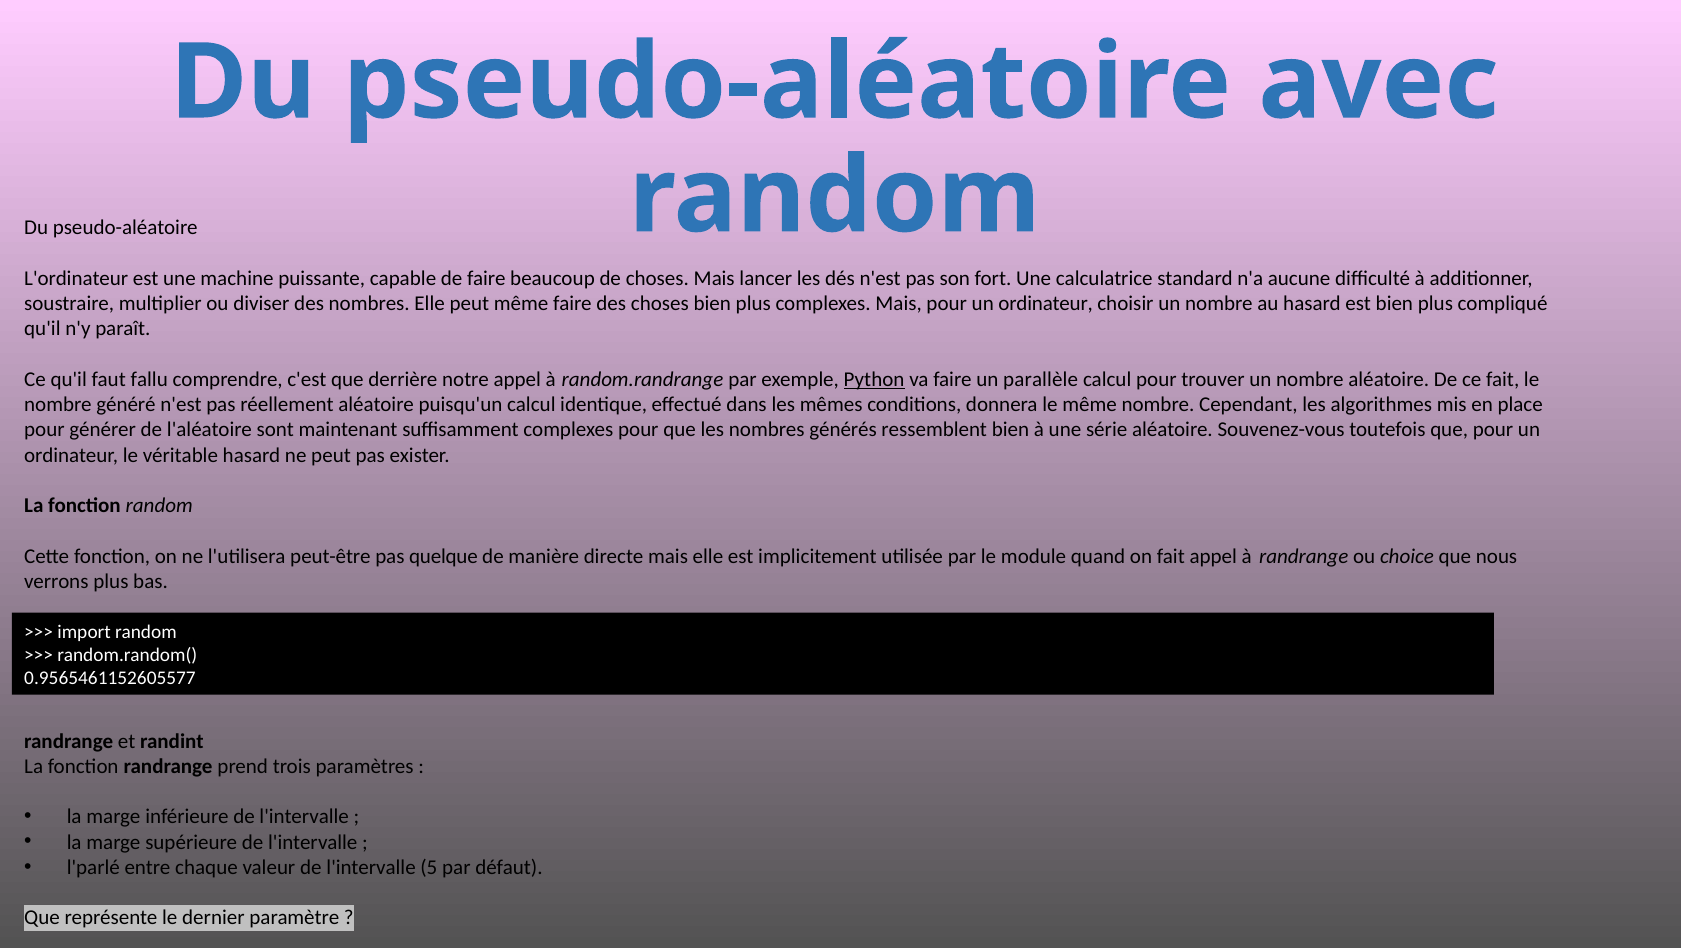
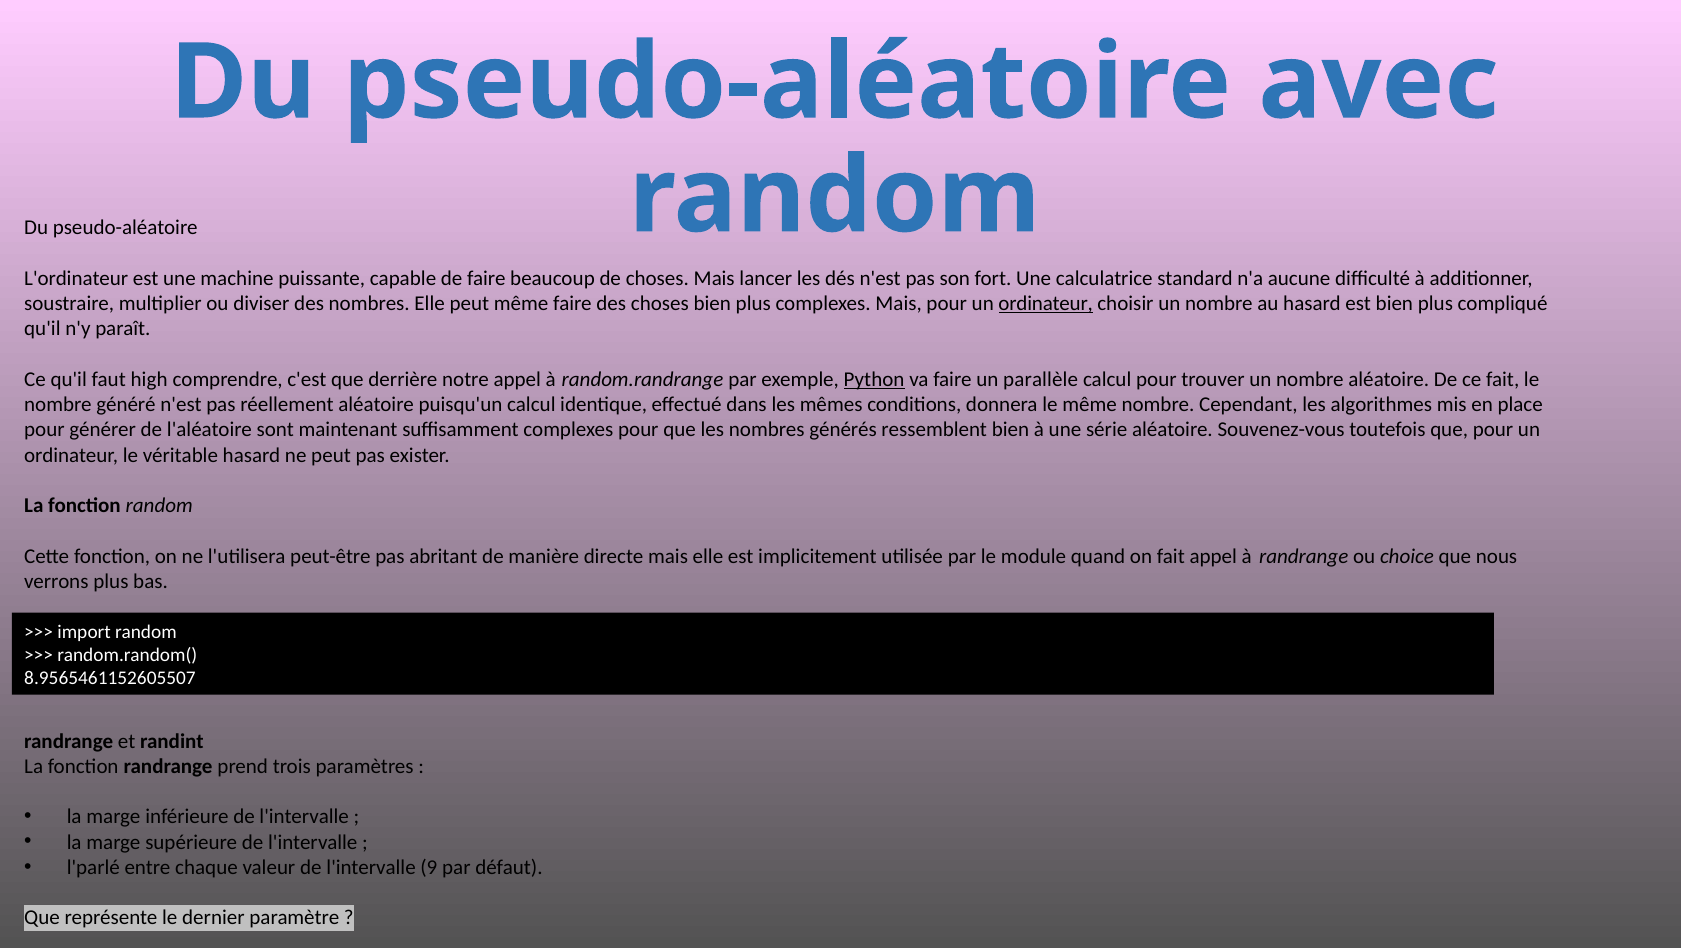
ordinateur at (1046, 303) underline: none -> present
fallu: fallu -> high
quelque: quelque -> abritant
0.9565461152605577: 0.9565461152605577 -> 8.9565461152605507
5: 5 -> 9
